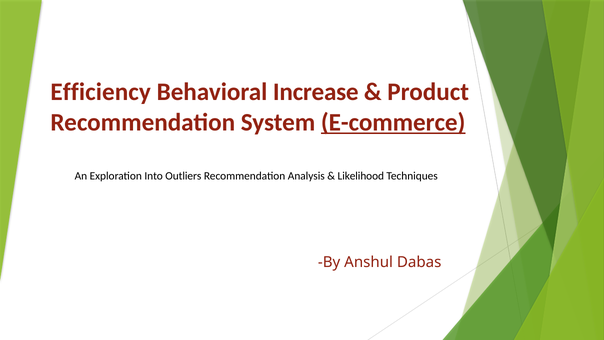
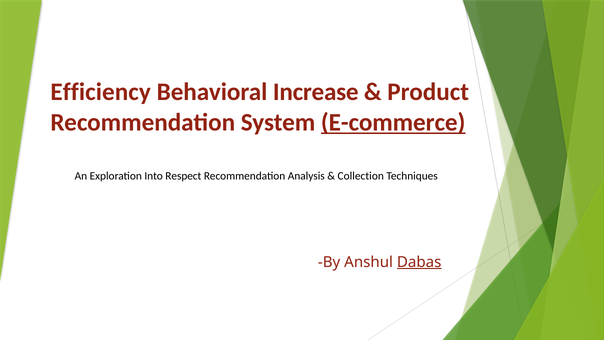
Outliers: Outliers -> Respect
Likelihood: Likelihood -> Collection
Dabas underline: none -> present
